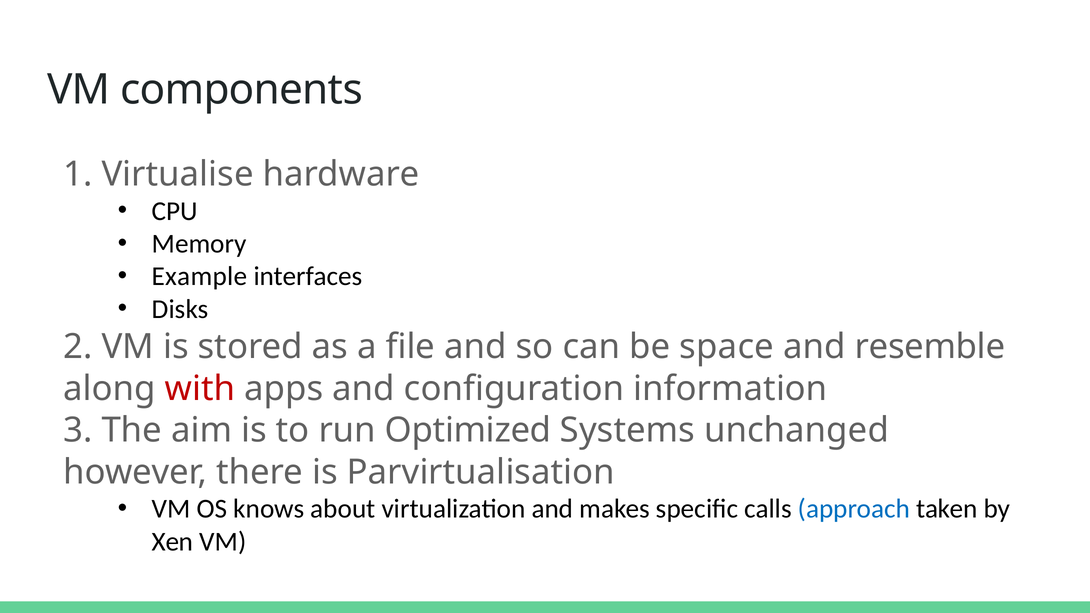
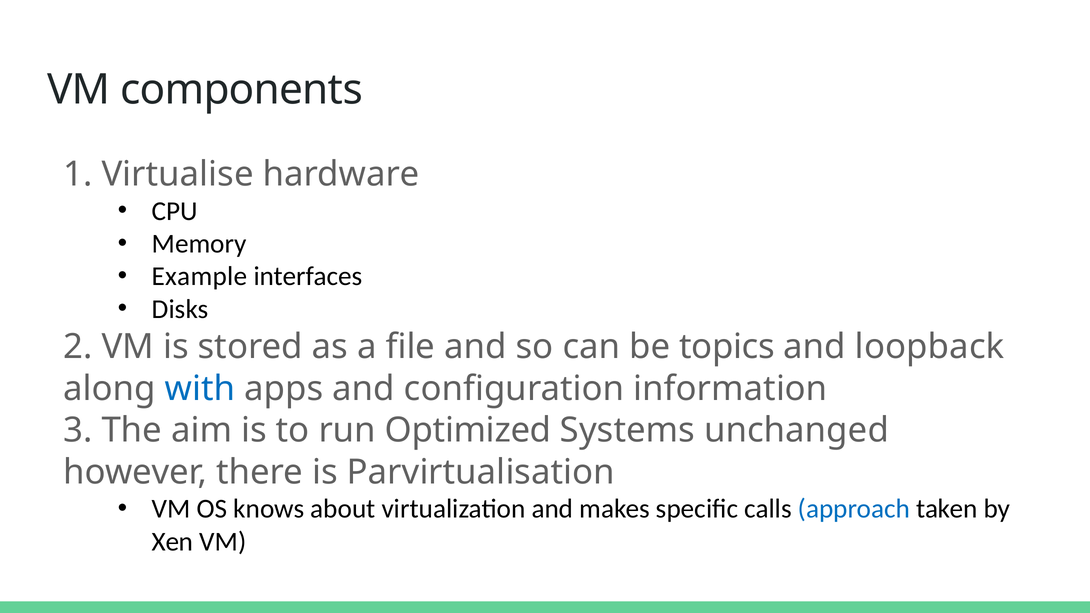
space: space -> topics
resemble: resemble -> loopback
with colour: red -> blue
